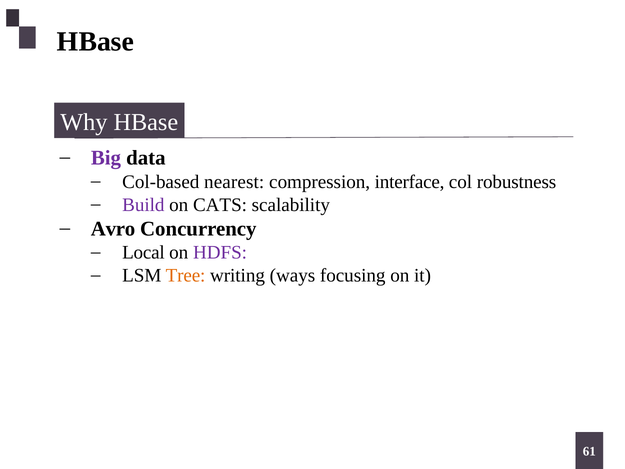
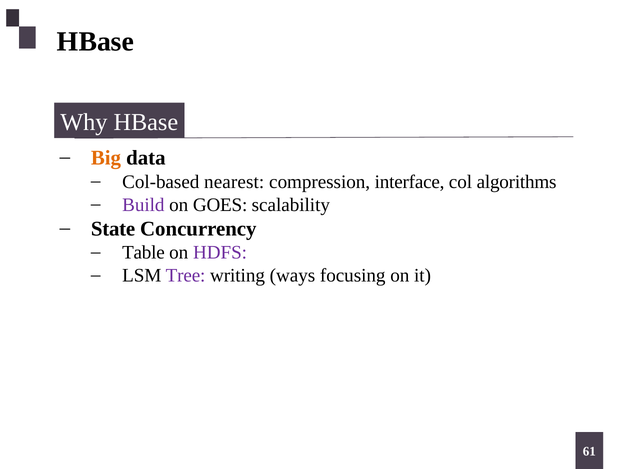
Big colour: purple -> orange
robustness: robustness -> algorithms
CATS: CATS -> GOES
Avro: Avro -> State
Local: Local -> Table
Tree colour: orange -> purple
